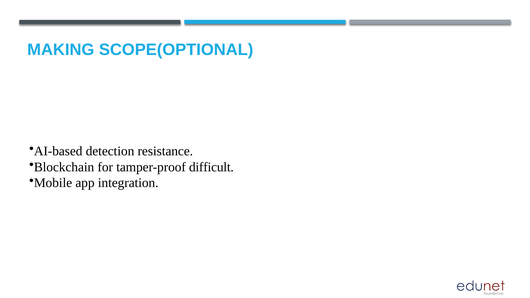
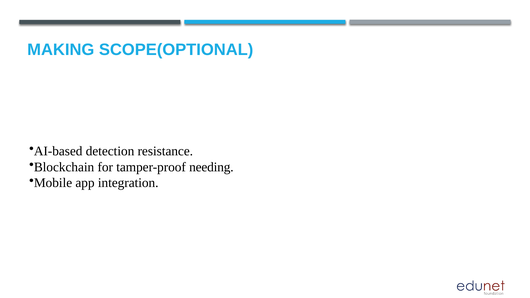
difficult: difficult -> needing
